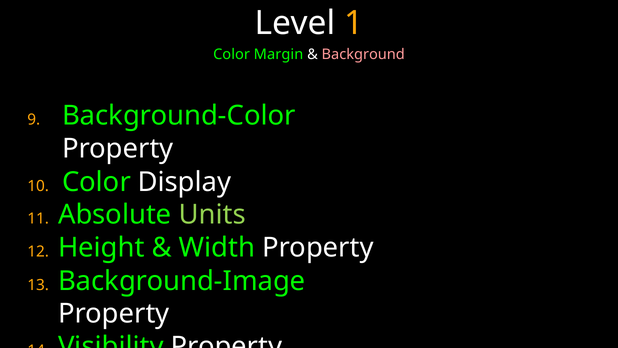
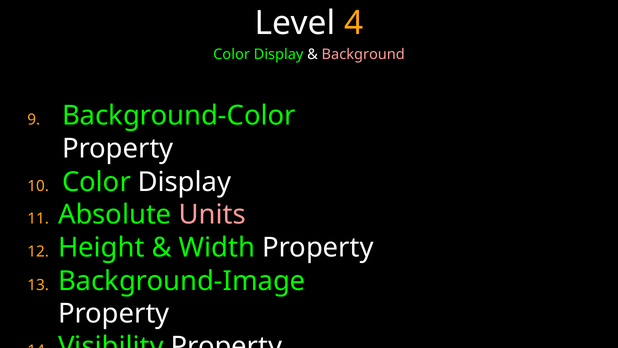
1: 1 -> 4
Margin at (279, 55): Margin -> Display
Units colour: light green -> pink
